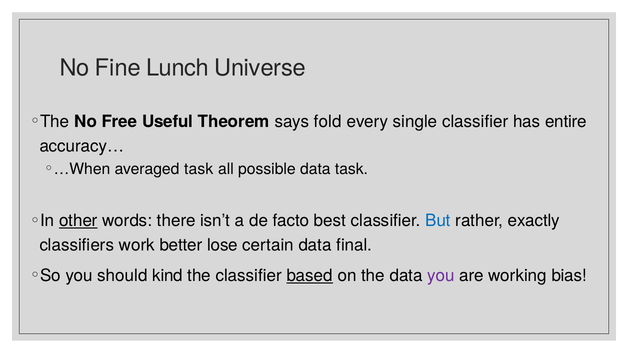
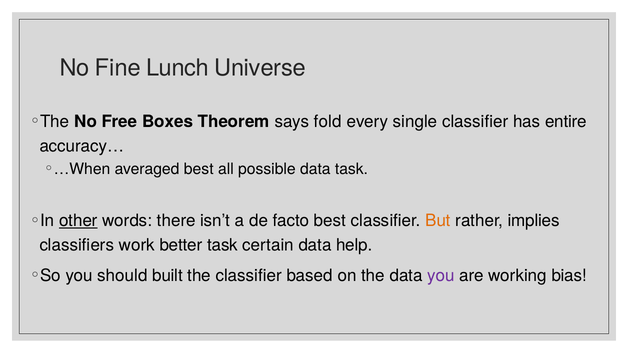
Useful: Useful -> Boxes
averaged task: task -> best
But colour: blue -> orange
exactly: exactly -> implies
better lose: lose -> task
final: final -> help
kind: kind -> built
based underline: present -> none
